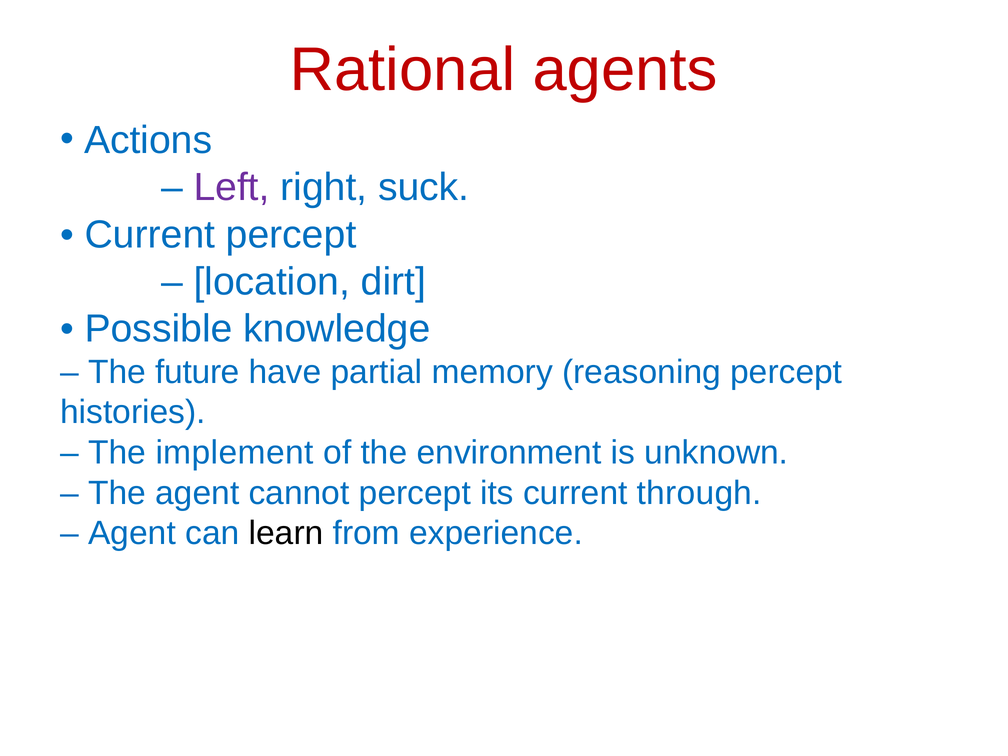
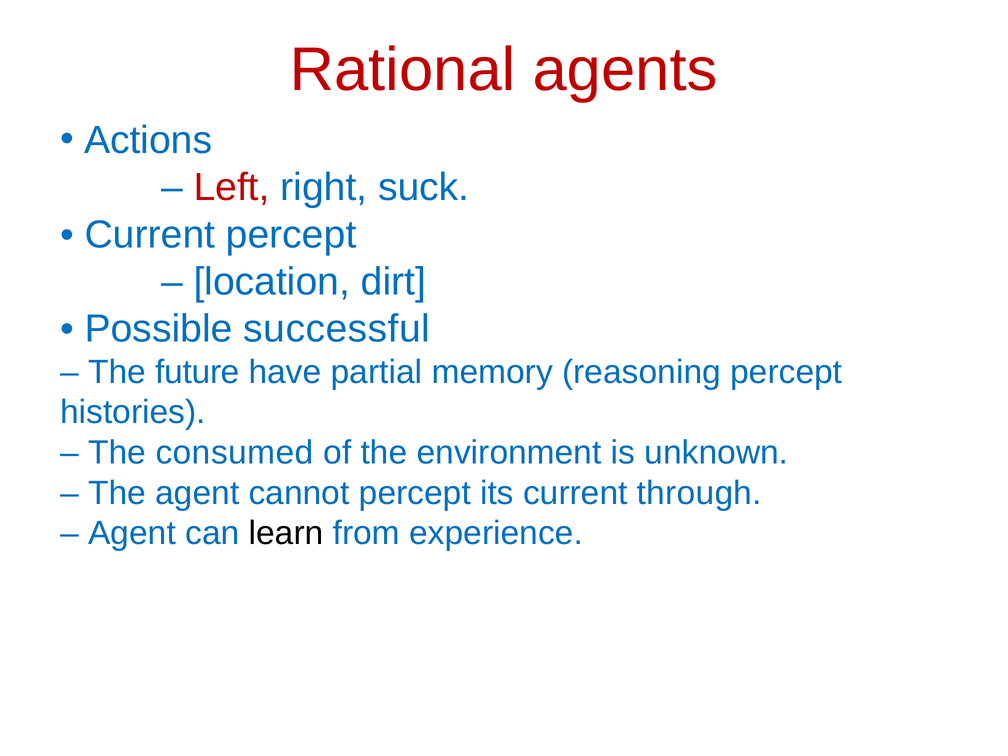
Left colour: purple -> red
knowledge: knowledge -> successful
implement: implement -> consumed
